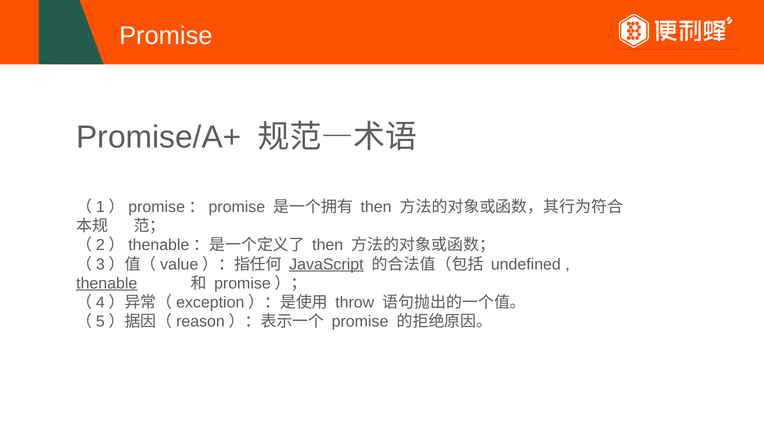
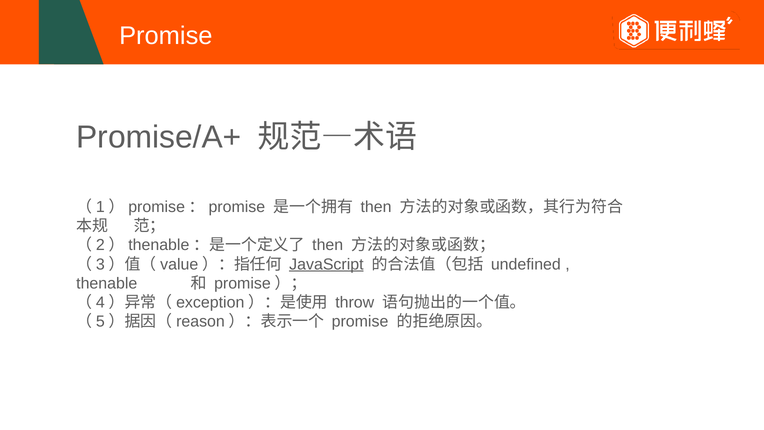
thenable underline: present -> none
